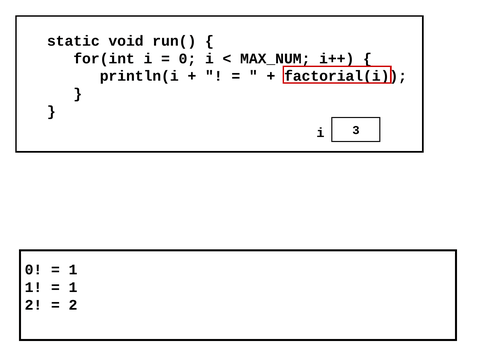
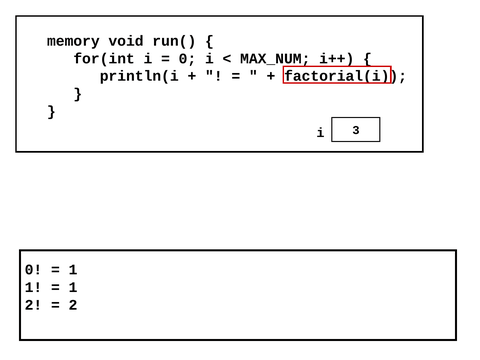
static: static -> memory
